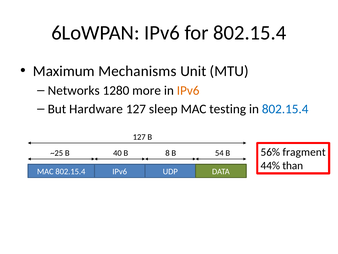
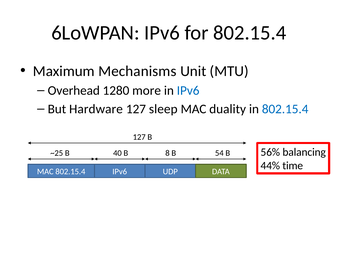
Networks: Networks -> Overhead
IPv6 at (188, 90) colour: orange -> blue
testing: testing -> duality
fragment: fragment -> balancing
than: than -> time
